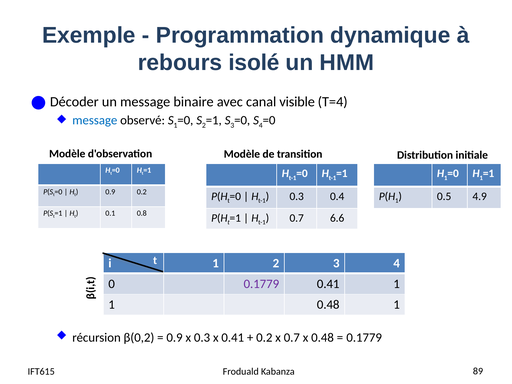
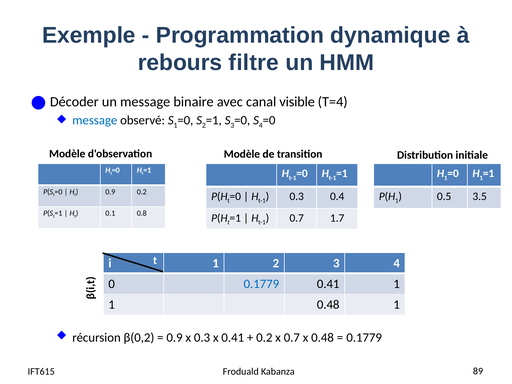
isolé: isolé -> filtre
4.9: 4.9 -> 3.5
6.6: 6.6 -> 1.7
0.1779 at (261, 284) colour: purple -> blue
